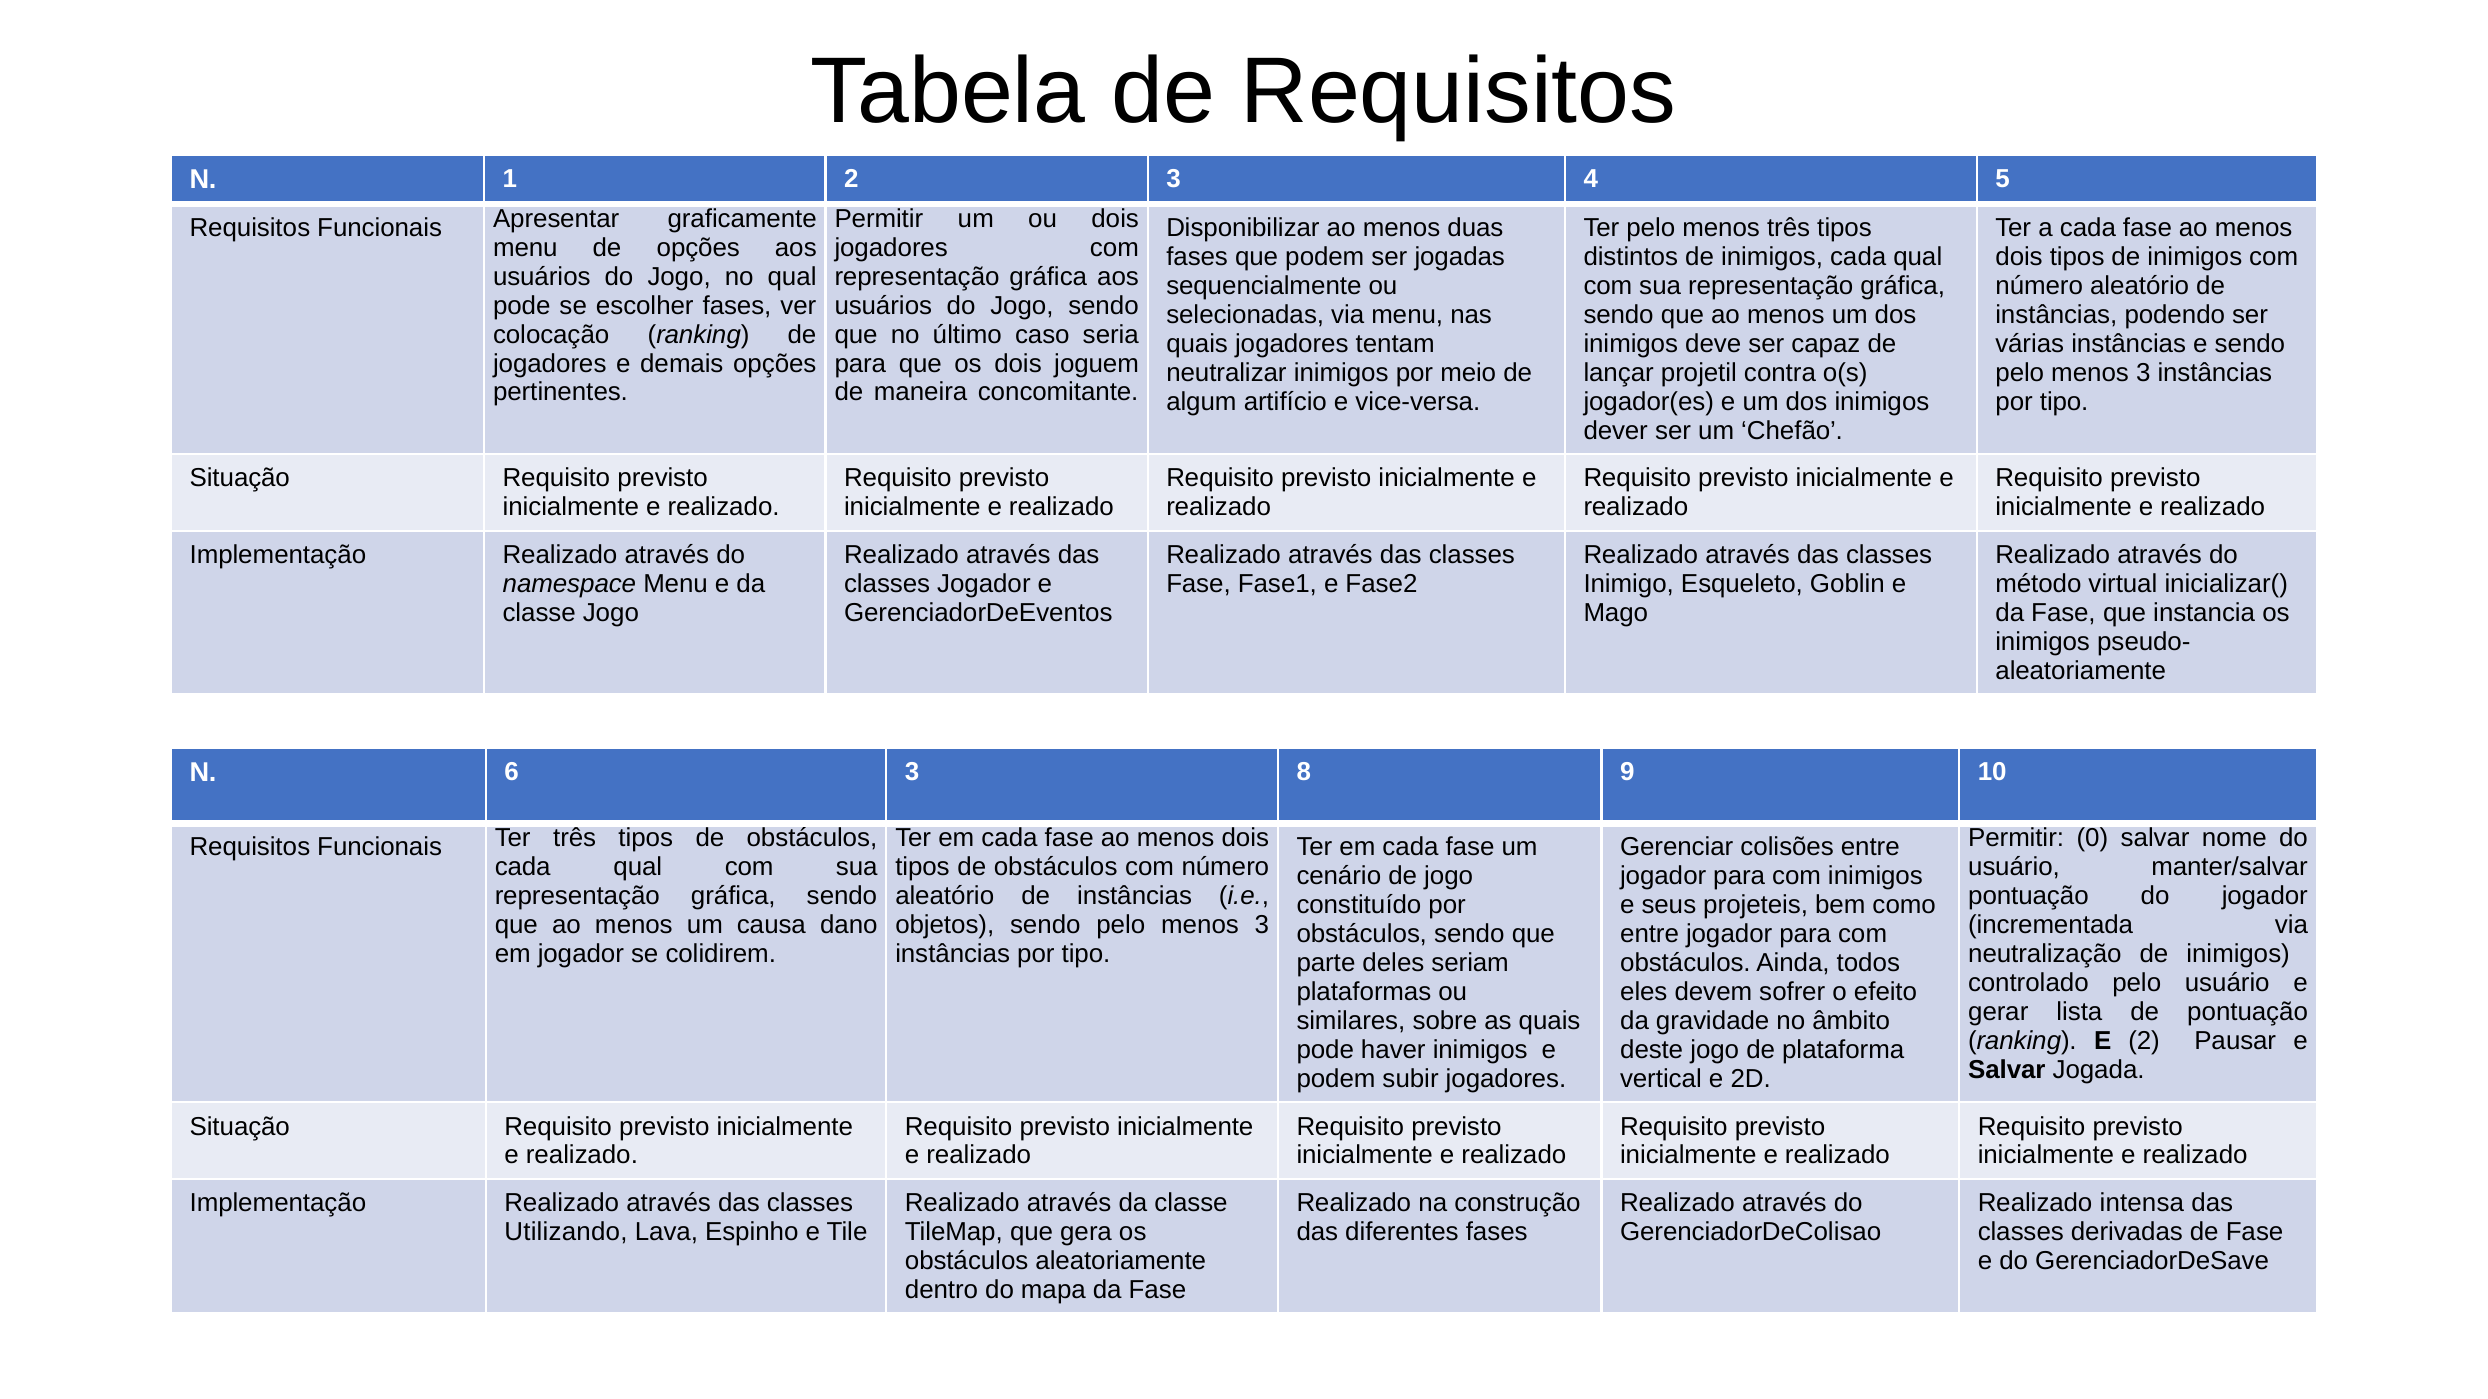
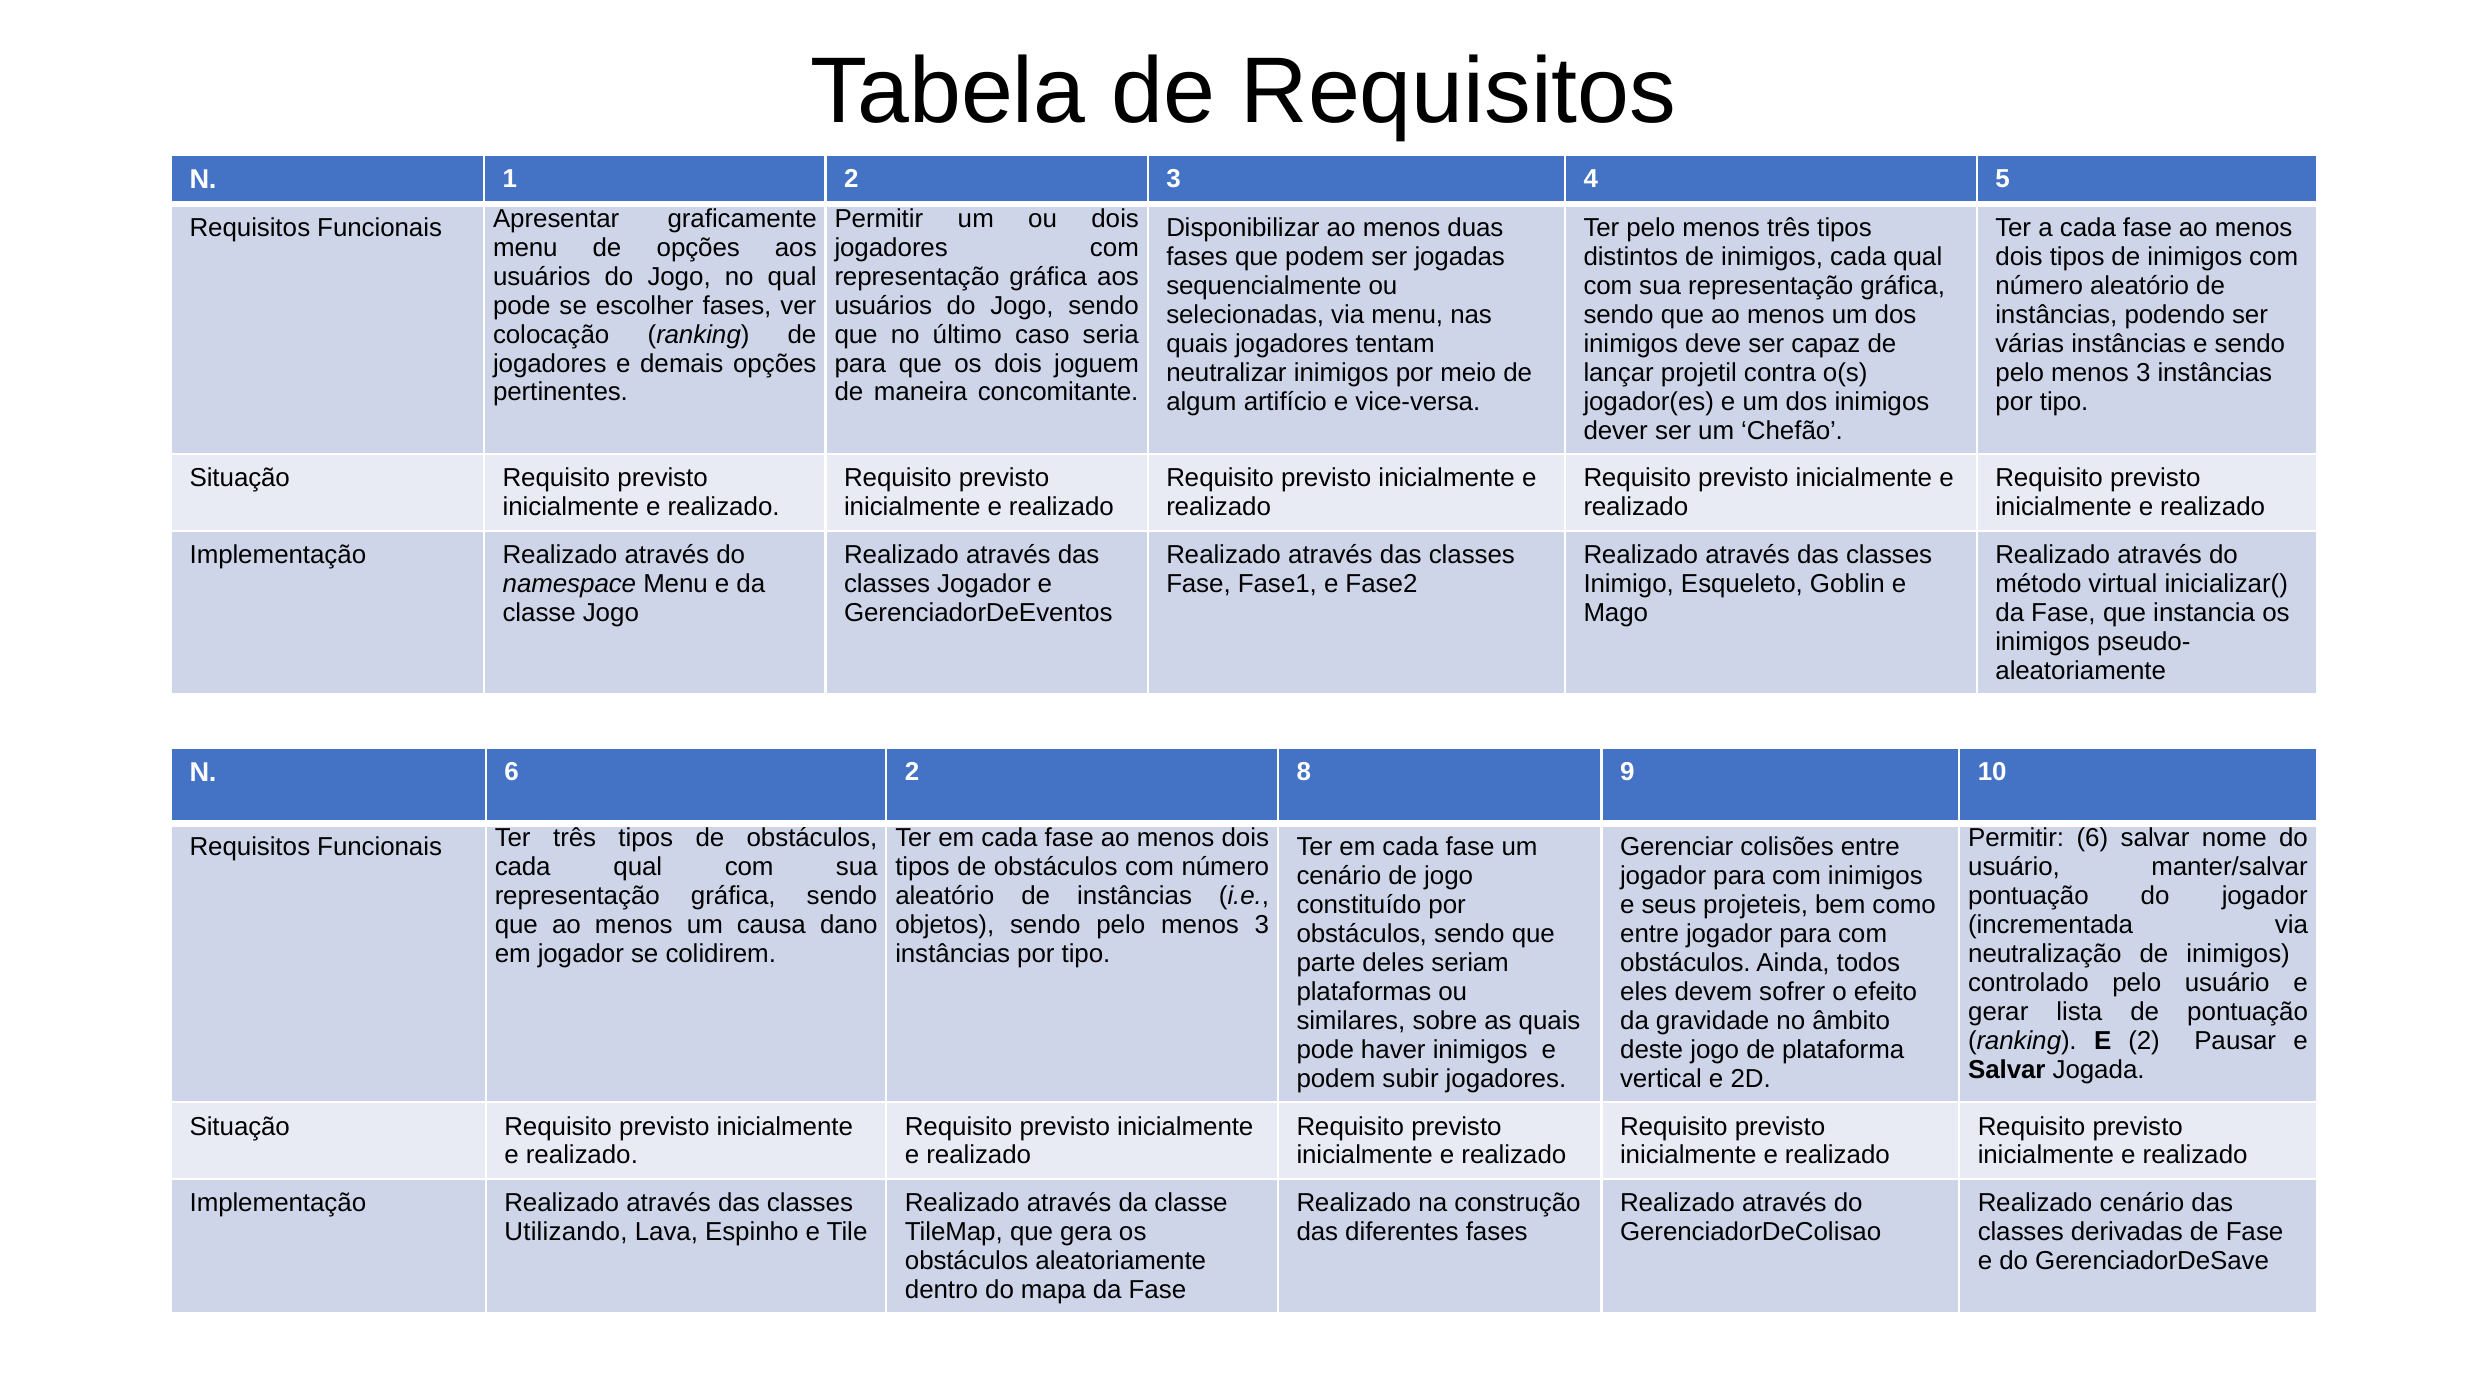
6 3: 3 -> 2
Permitir 0: 0 -> 6
Realizado intensa: intensa -> cenário
